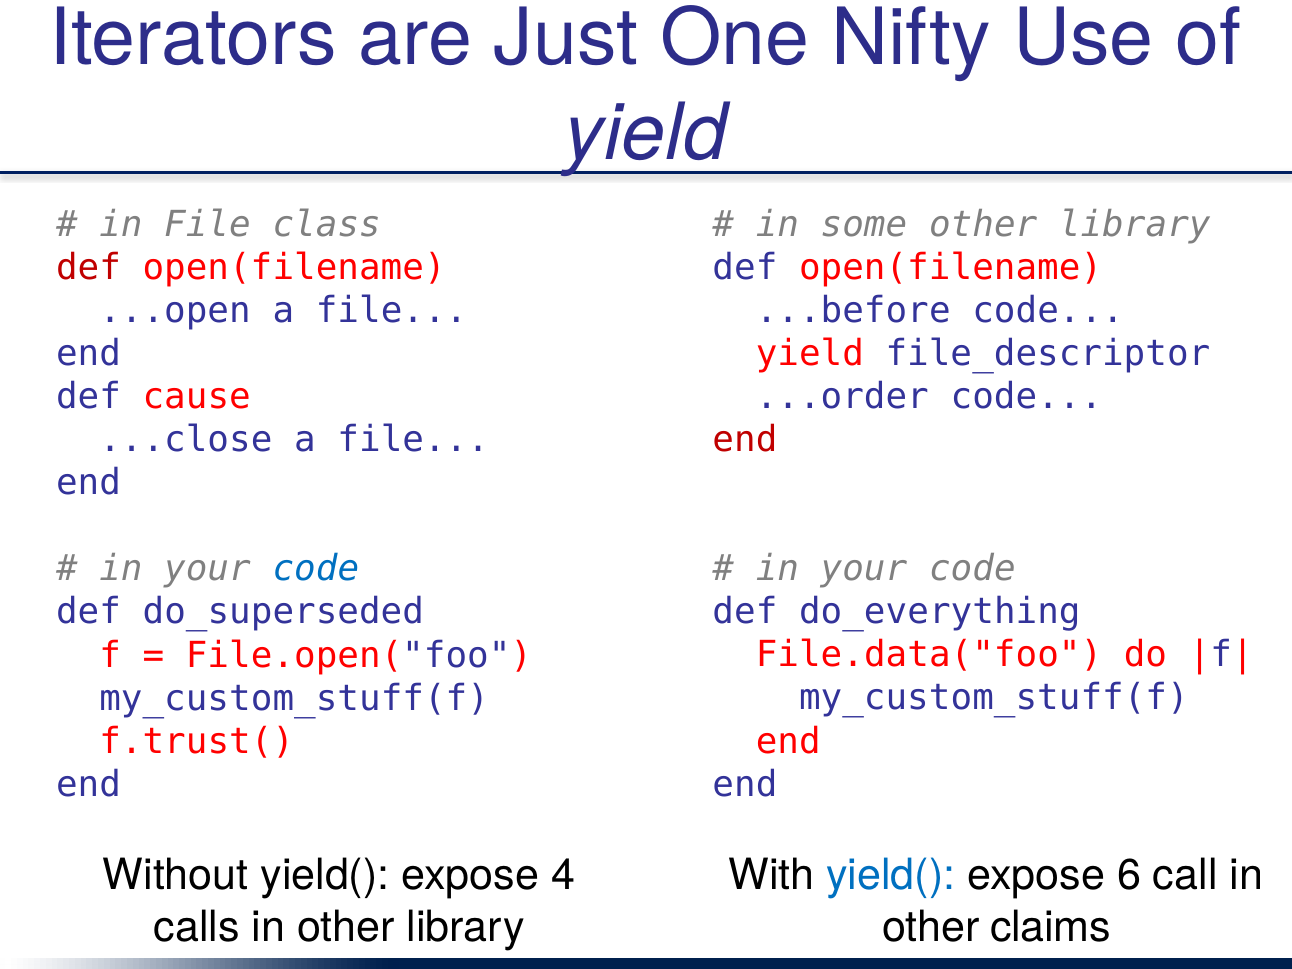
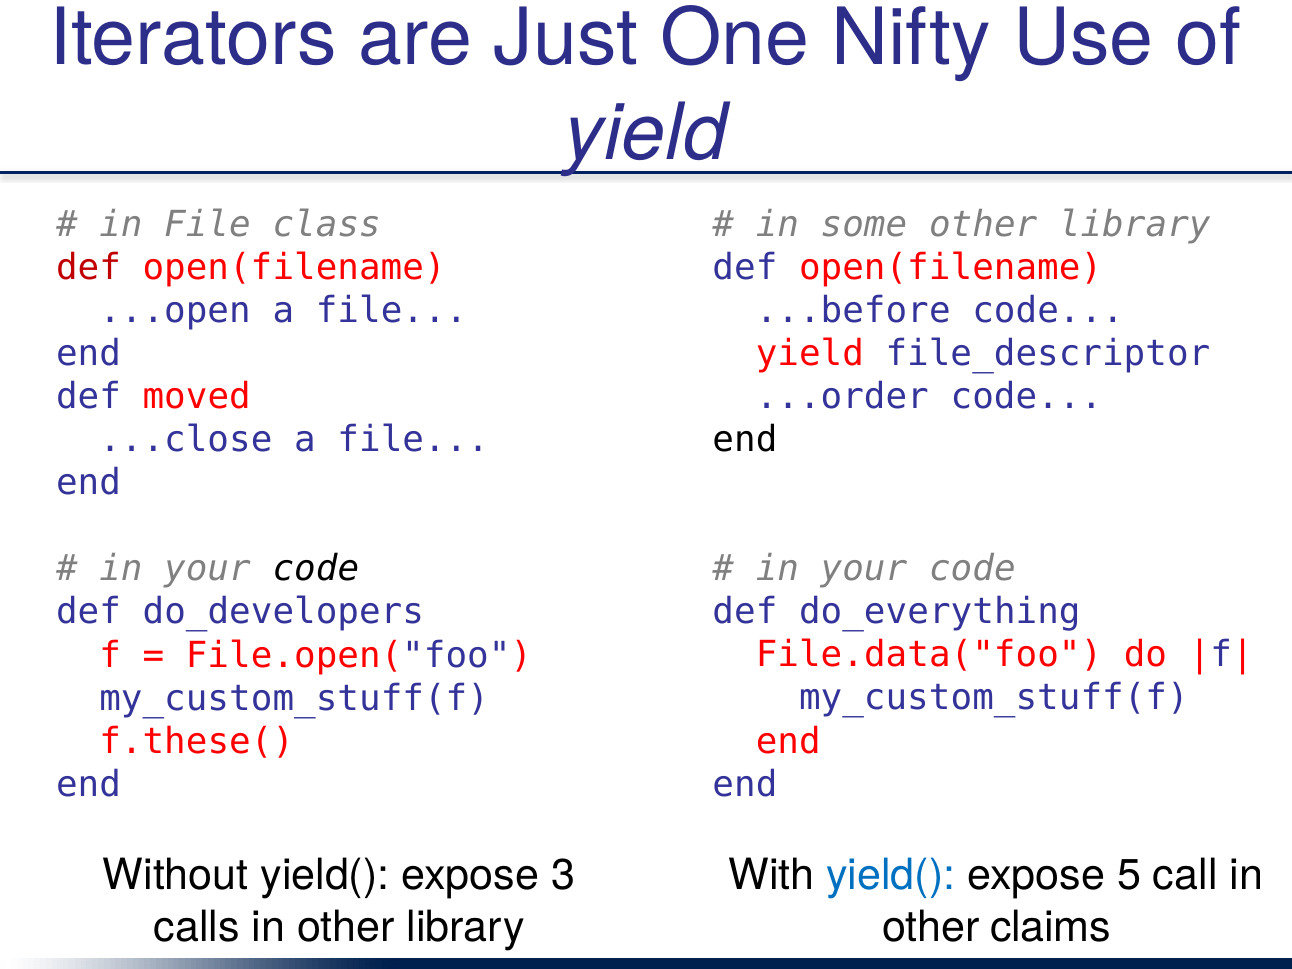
cause: cause -> moved
end at (745, 440) colour: red -> black
code at (316, 569) colour: blue -> black
do_superseded: do_superseded -> do_developers
f.trust(: f.trust( -> f.these(
6: 6 -> 5
4: 4 -> 3
